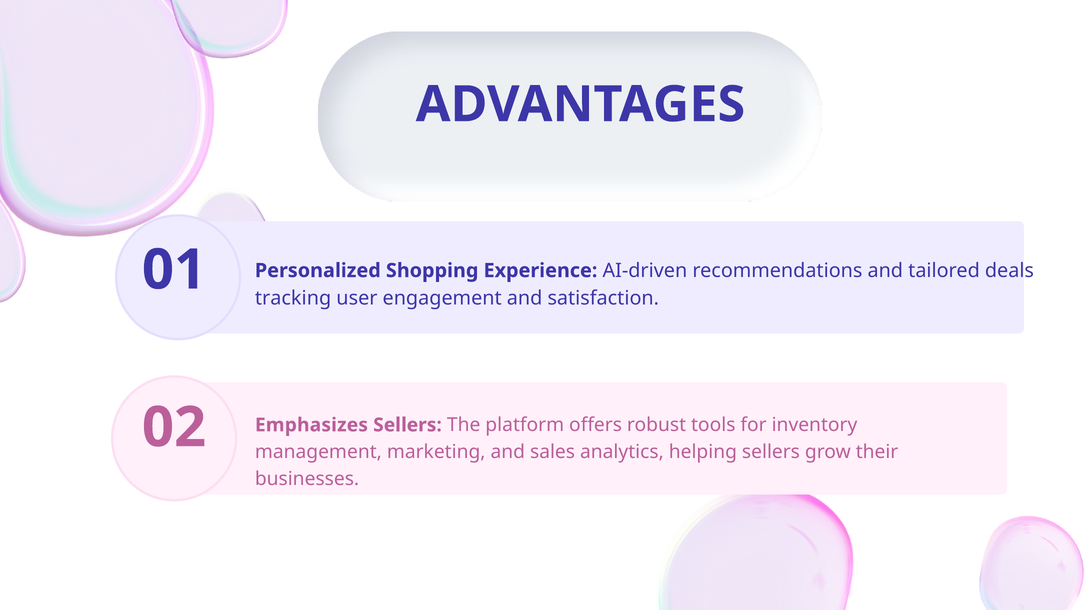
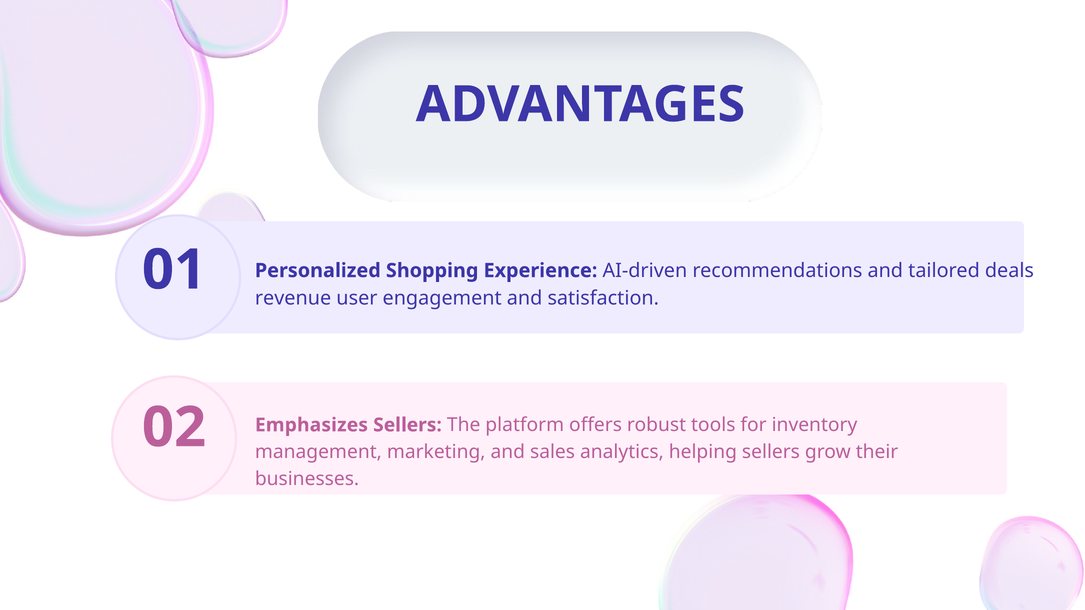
tracking: tracking -> revenue
